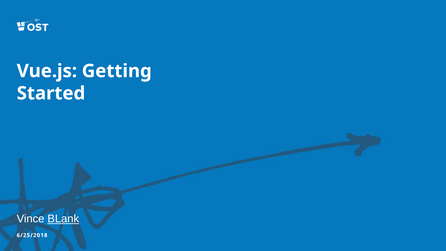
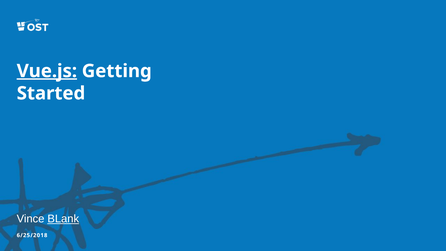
Vue.js underline: none -> present
